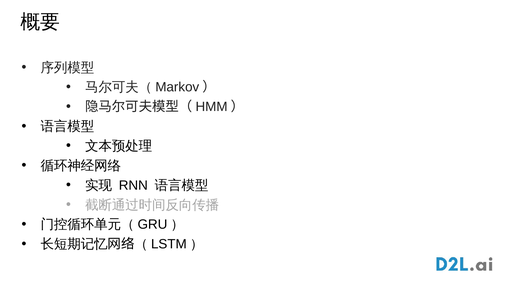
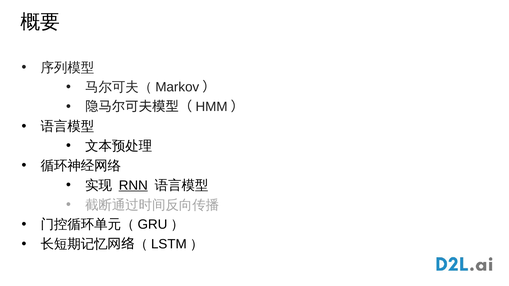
RNN underline: none -> present
